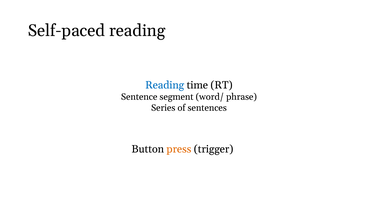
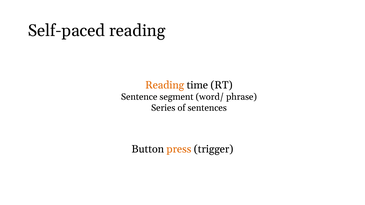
Reading at (165, 85) colour: blue -> orange
